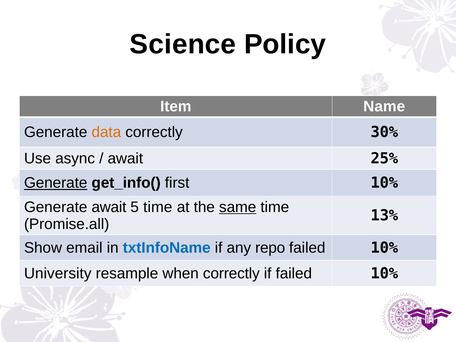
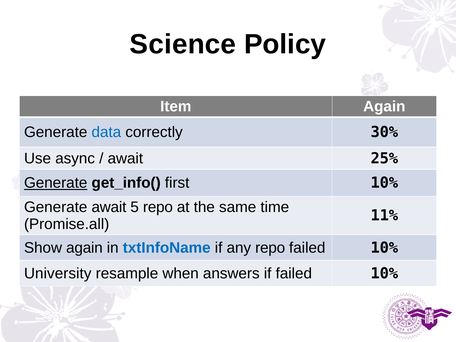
Item Name: Name -> Again
data colour: orange -> blue
5 time: time -> repo
same underline: present -> none
13%: 13% -> 11%
Show email: email -> again
when correctly: correctly -> answers
